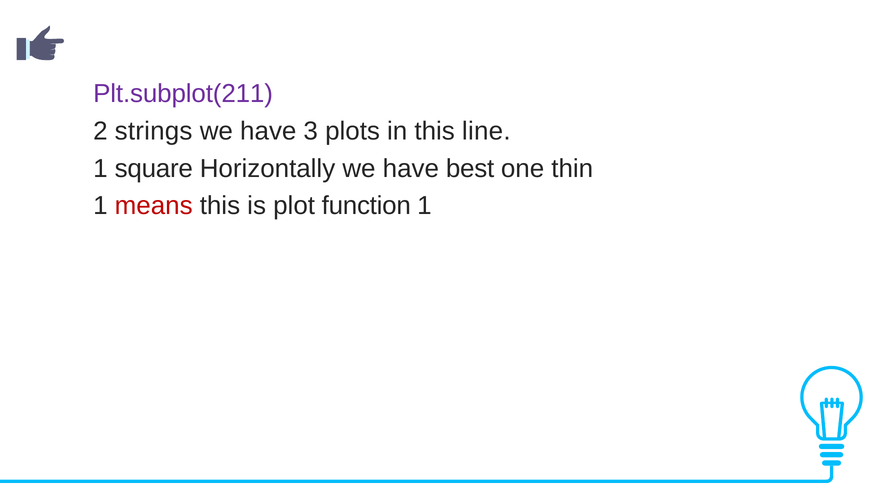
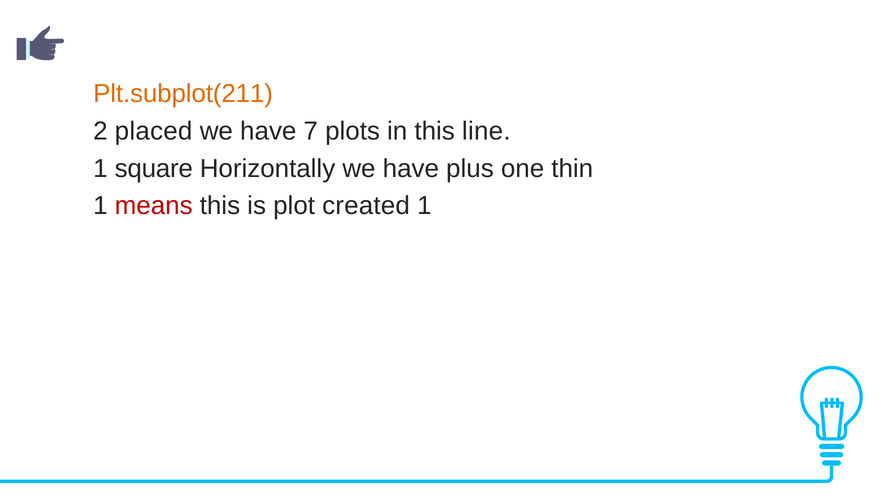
Plt.subplot(211 colour: purple -> orange
strings: strings -> placed
3: 3 -> 7
best: best -> plus
function: function -> created
